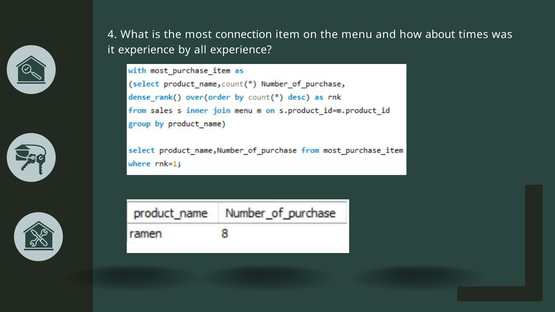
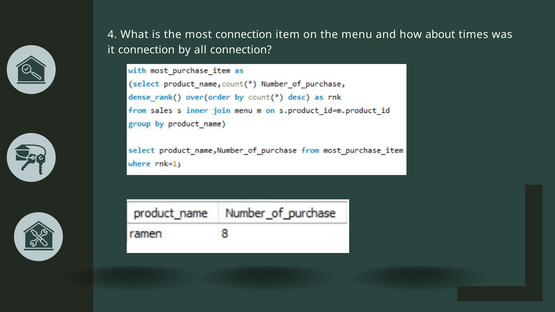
it experience: experience -> connection
all experience: experience -> connection
